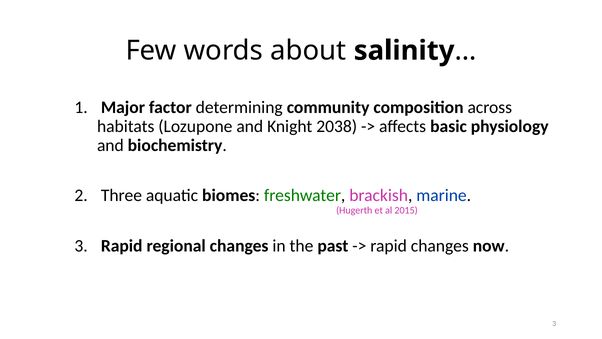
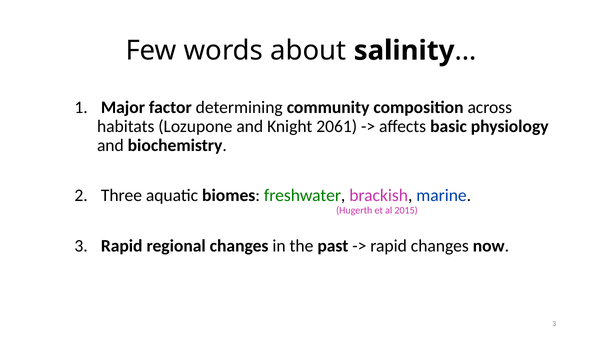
2038: 2038 -> 2061
